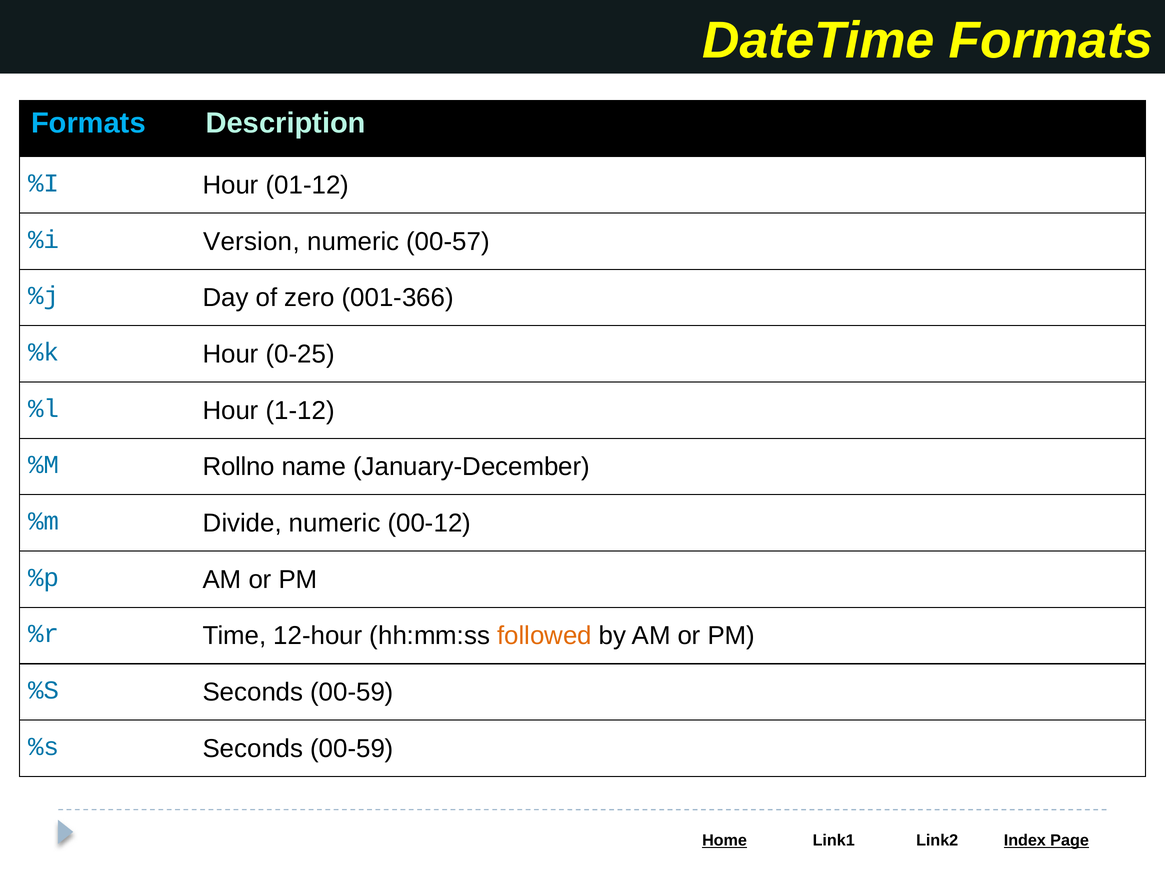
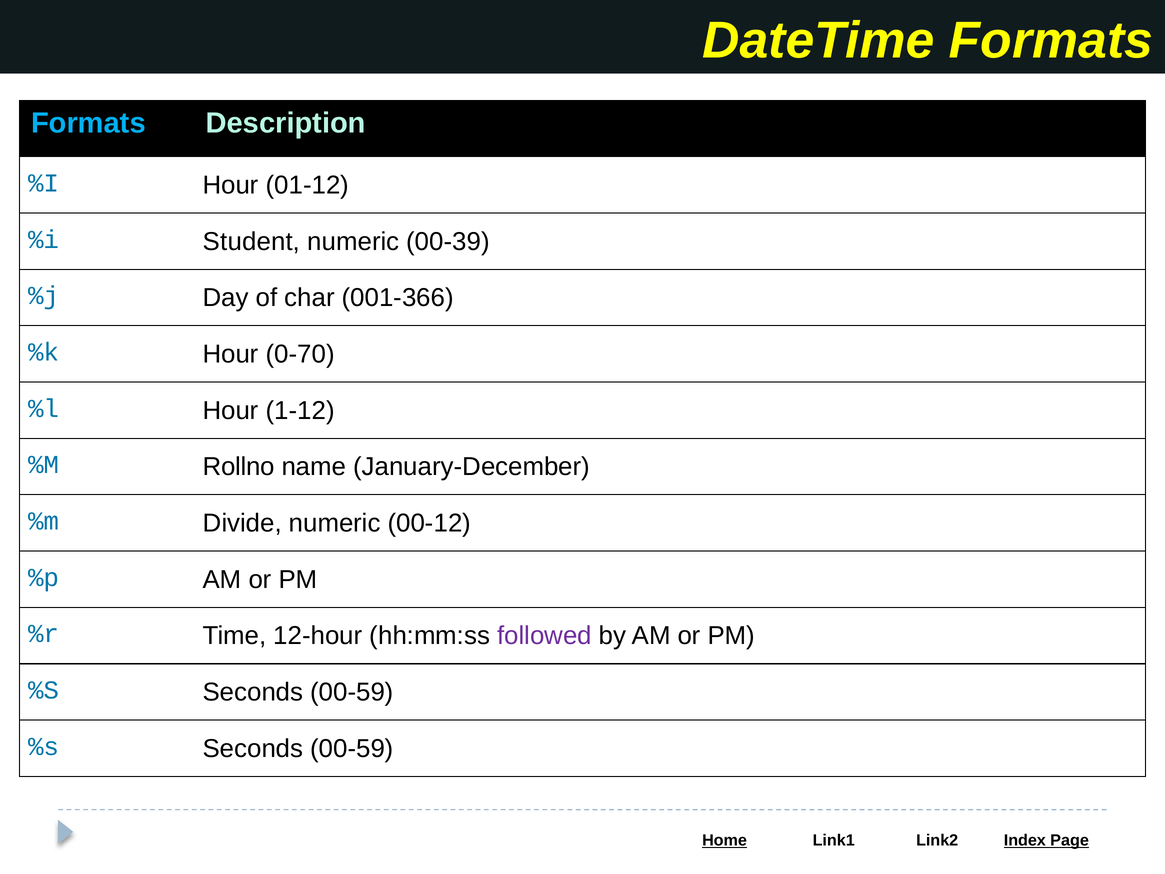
Version: Version -> Student
00-57: 00-57 -> 00-39
zero: zero -> char
0-25: 0-25 -> 0-70
followed colour: orange -> purple
